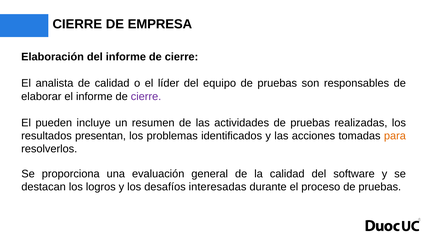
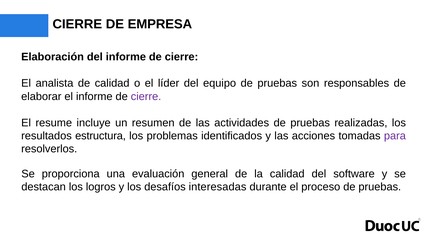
pueden: pueden -> resume
presentan: presentan -> estructura
para colour: orange -> purple
